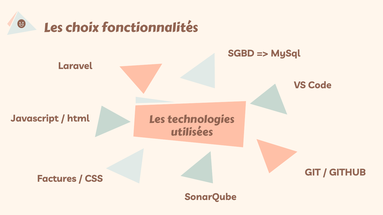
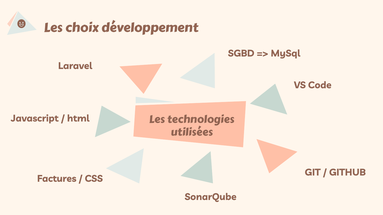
fonctionnalités: fonctionnalités -> développement
